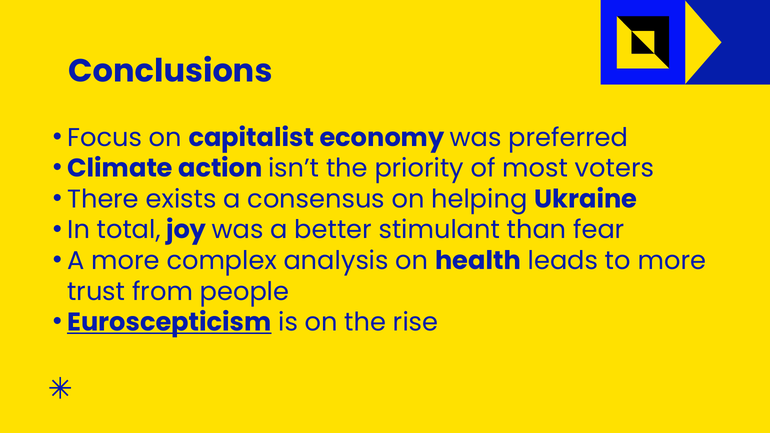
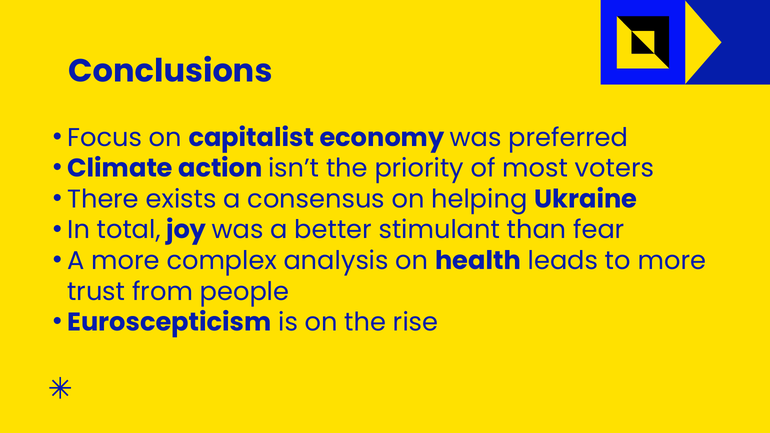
Euroscepticism underline: present -> none
